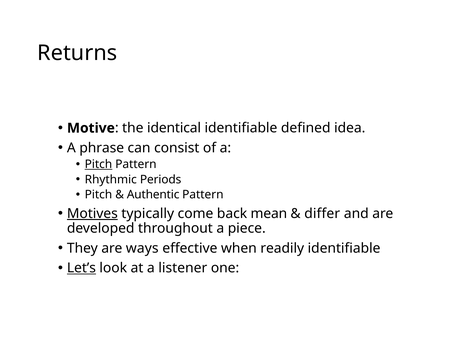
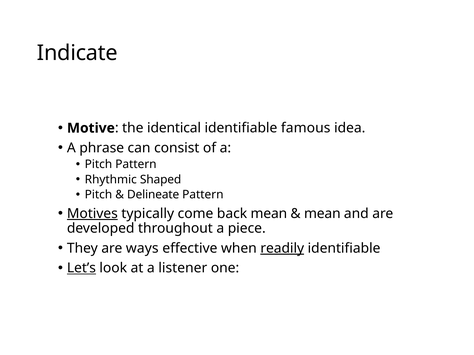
Returns: Returns -> Indicate
defined: defined -> famous
Pitch at (98, 164) underline: present -> none
Periods: Periods -> Shaped
Authentic: Authentic -> Delineate
differ at (322, 214): differ -> mean
readily underline: none -> present
